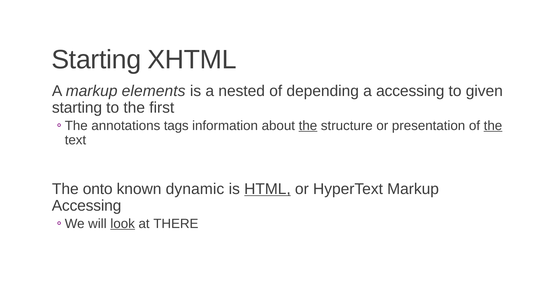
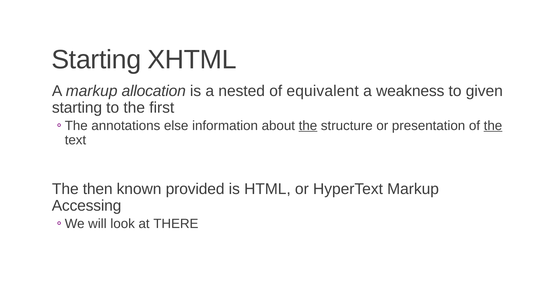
elements: elements -> allocation
depending: depending -> equivalent
a accessing: accessing -> weakness
tags: tags -> else
onto: onto -> then
dynamic: dynamic -> provided
HTML underline: present -> none
look underline: present -> none
